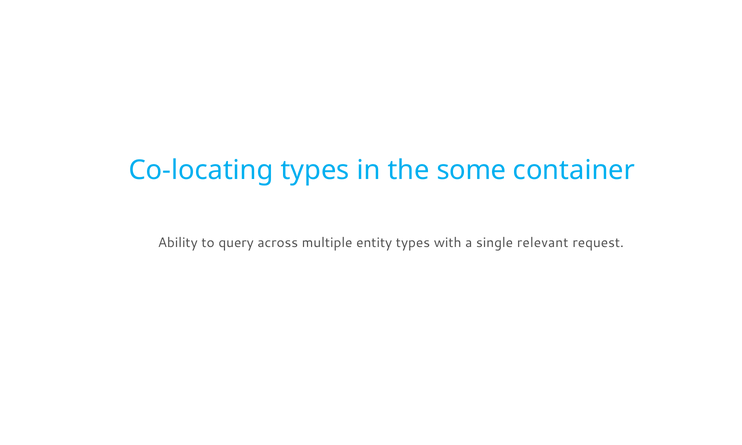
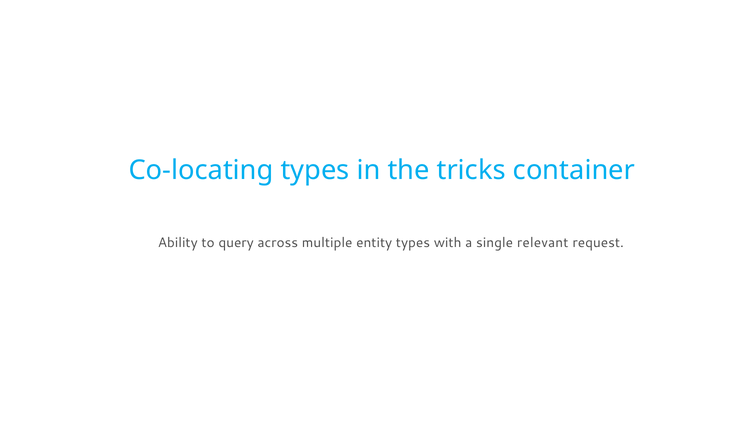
some: some -> tricks
